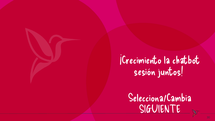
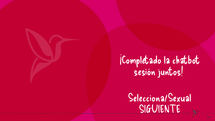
¡Crecimiento: ¡Crecimiento -> ¡Completado
Selecciona/Cambia: Selecciona/Cambia -> Selecciona/Sexual
